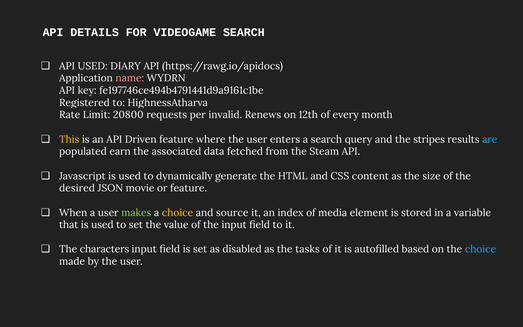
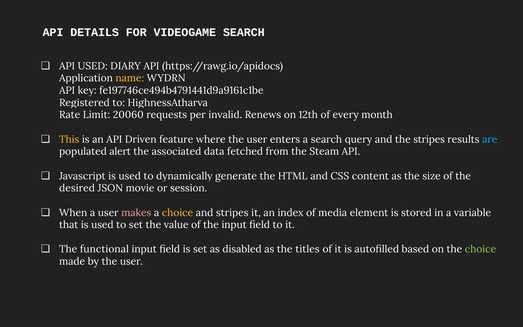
name colour: pink -> yellow
20800: 20800 -> 20060
earn: earn -> alert
or feature: feature -> session
makes colour: light green -> pink
and source: source -> stripes
characters: characters -> functional
tasks: tasks -> titles
choice at (480, 249) colour: light blue -> light green
